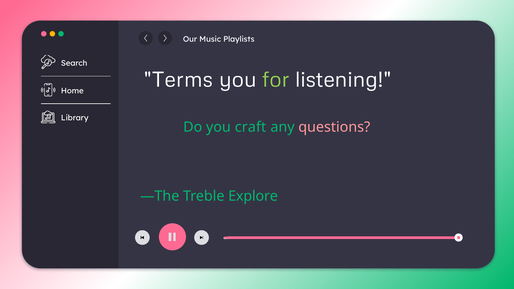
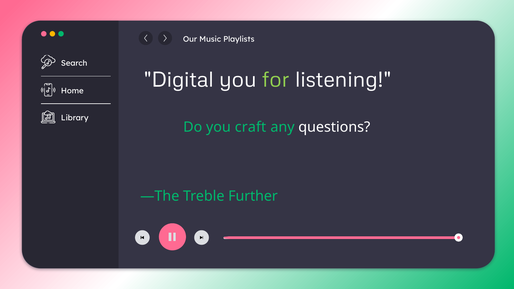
Terms: Terms -> Digital
questions colour: pink -> white
Explore: Explore -> Further
